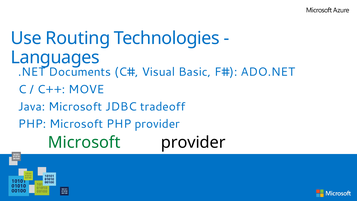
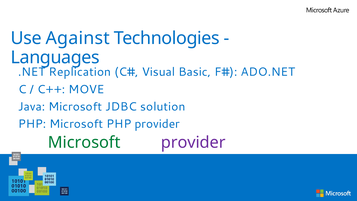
Routing: Routing -> Against
Documents: Documents -> Replication
tradeoff: tradeoff -> solution
provider at (193, 142) colour: black -> purple
